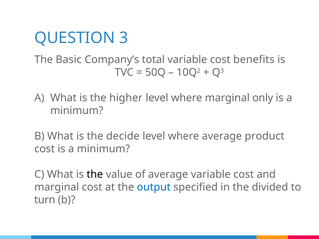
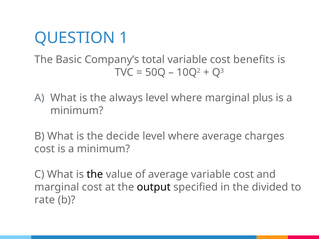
3: 3 -> 1
higher: higher -> always
only: only -> plus
product: product -> charges
output colour: blue -> black
turn: turn -> rate
